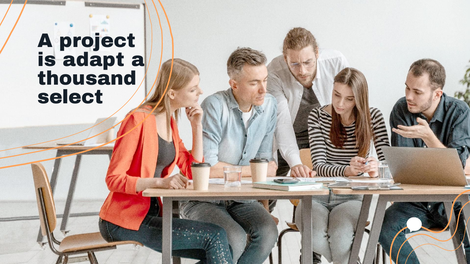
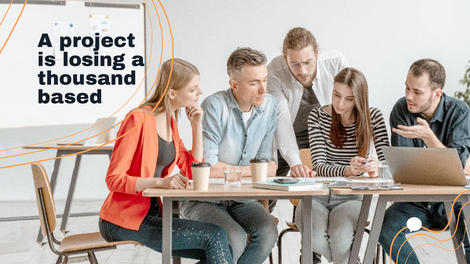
adapt: adapt -> losing
select: select -> based
